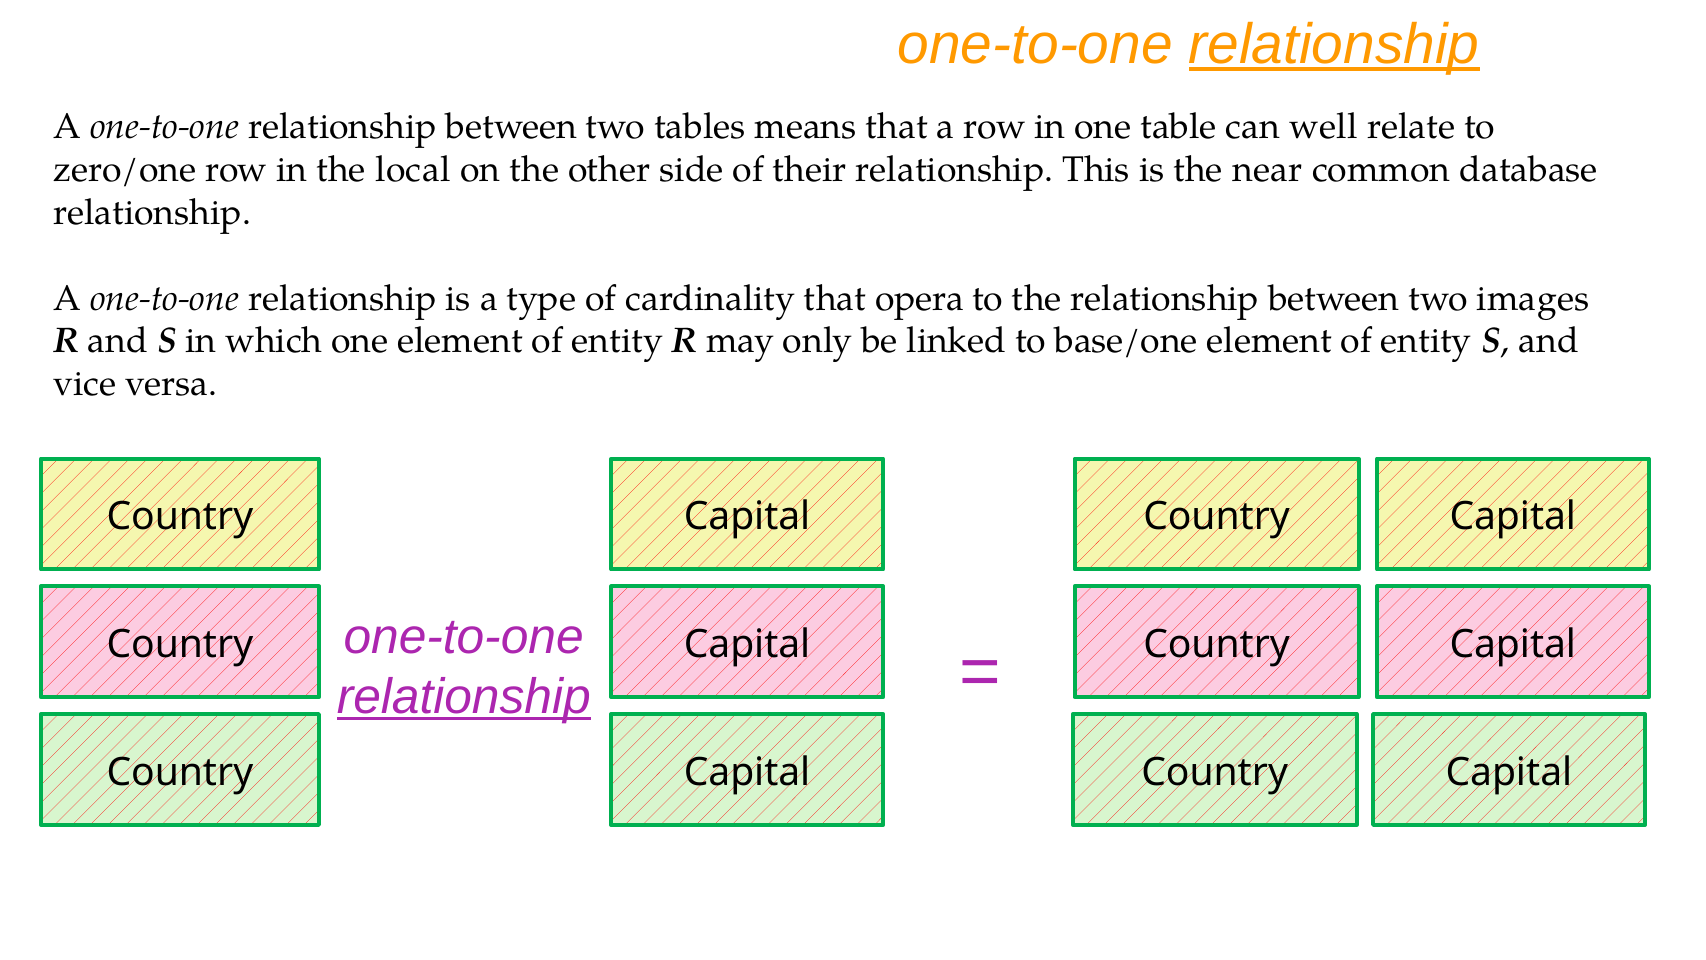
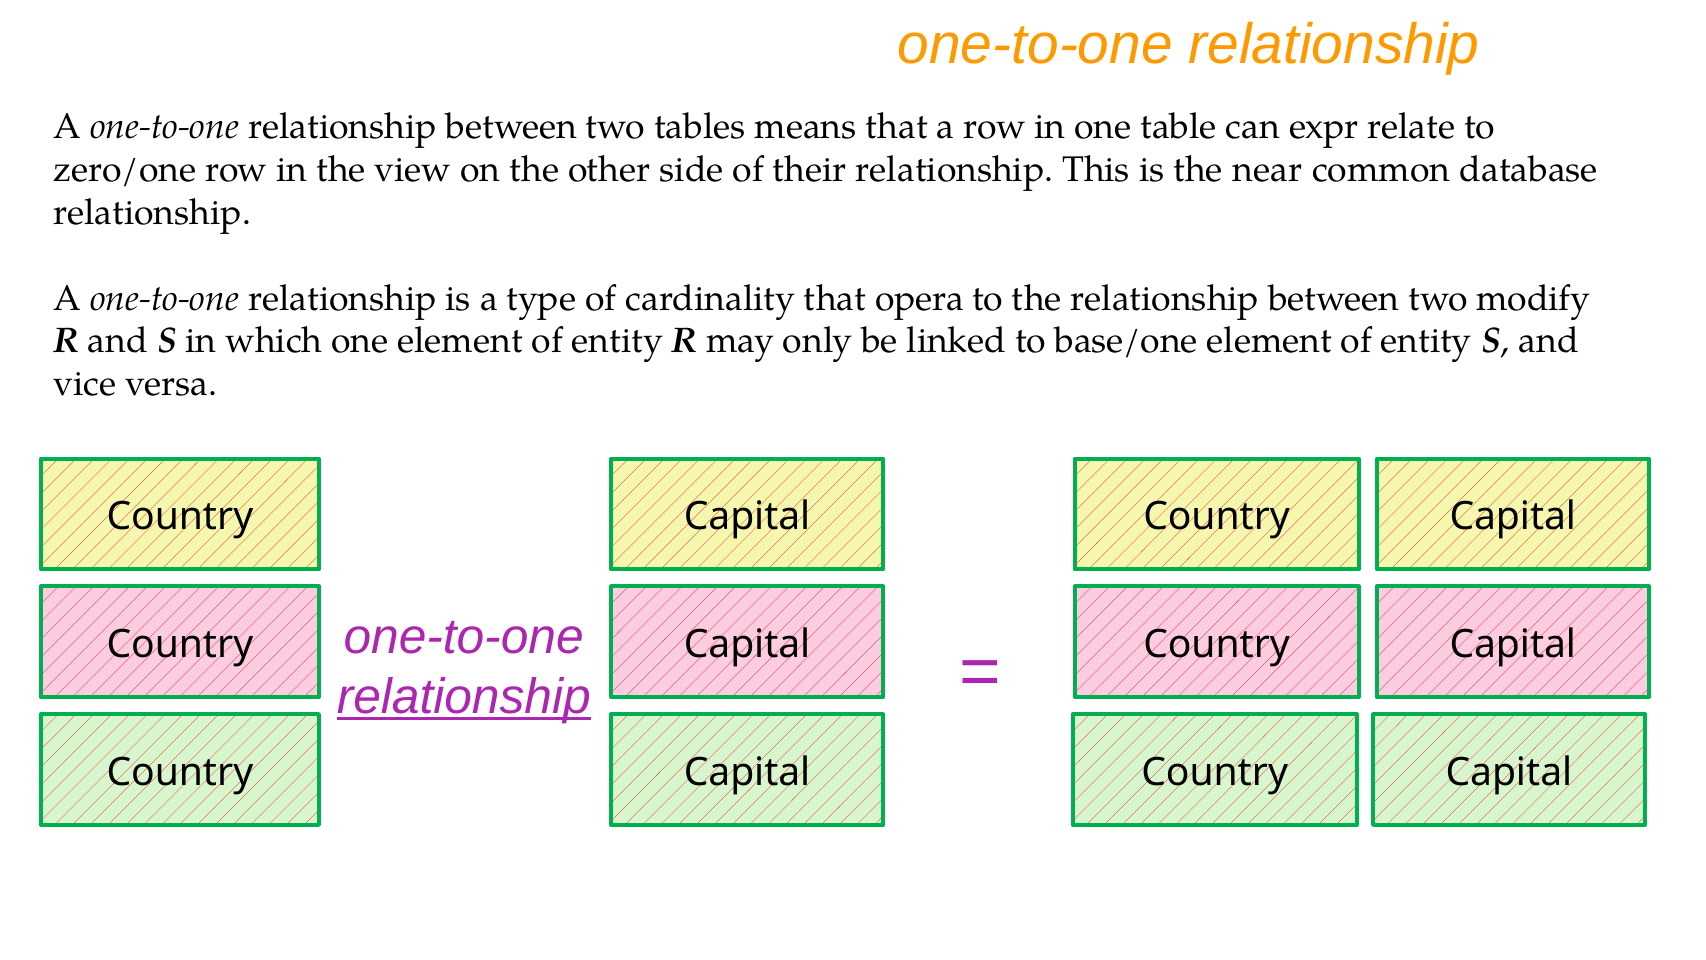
relationship at (1334, 44) underline: present -> none
well: well -> expr
local: local -> view
images: images -> modify
